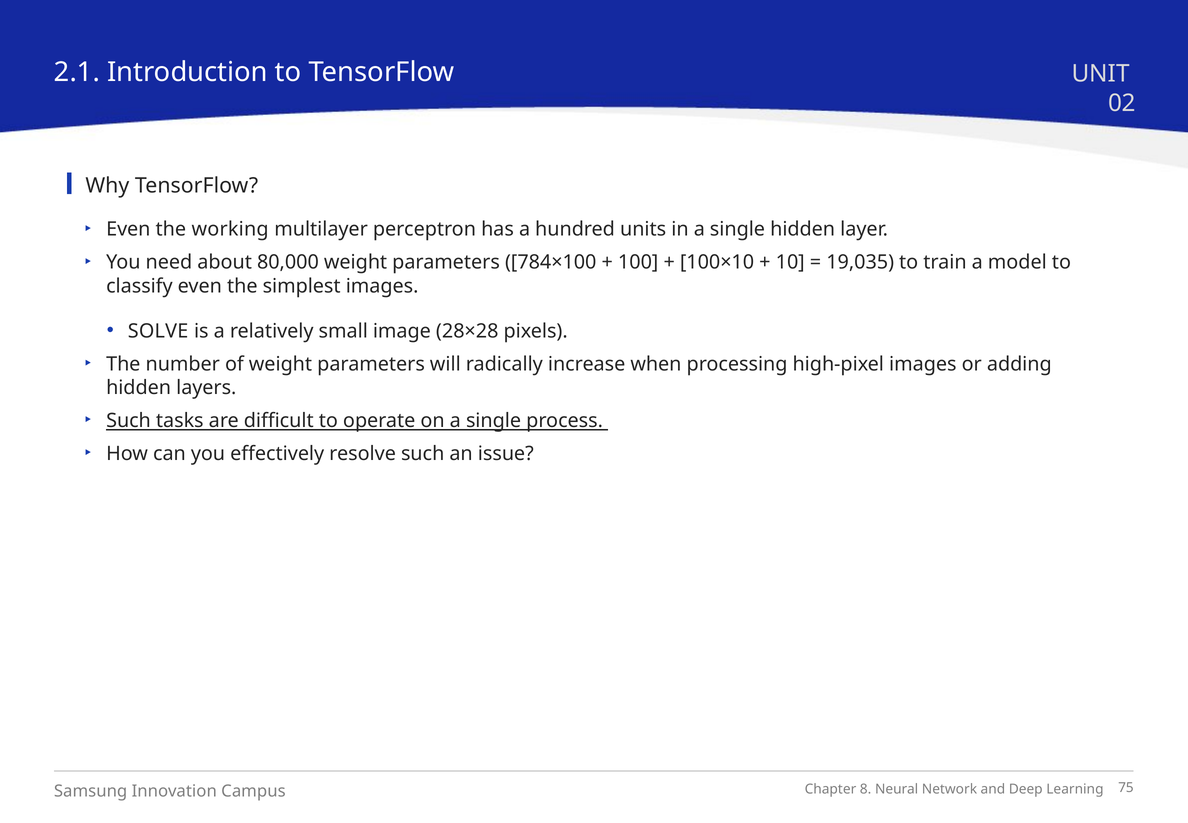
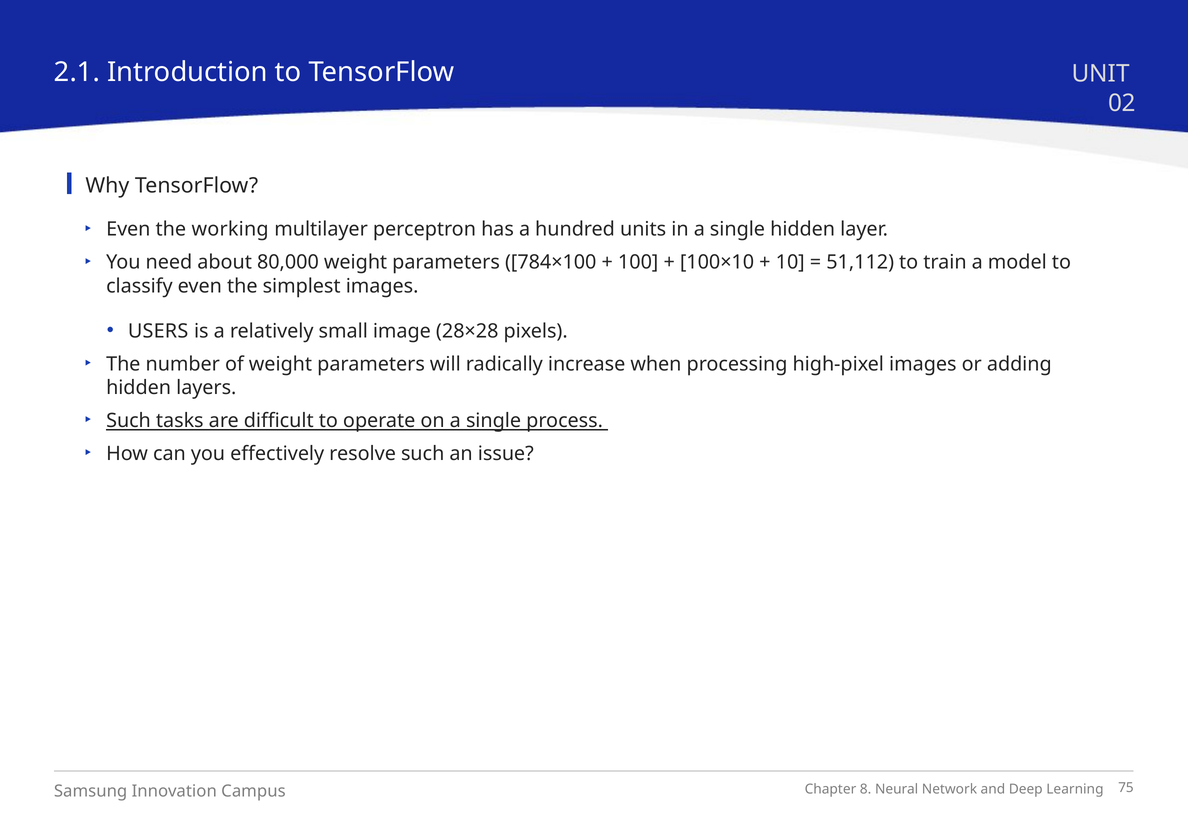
19,035: 19,035 -> 51,112
SOLVE: SOLVE -> USERS
